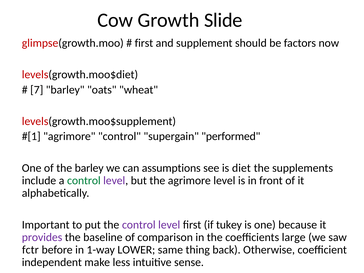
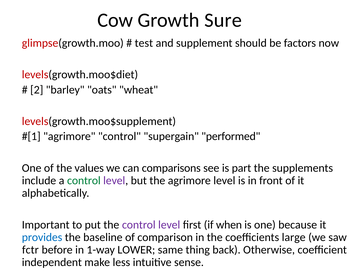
Slide: Slide -> Sure
first at (144, 43): first -> test
7: 7 -> 2
the barley: barley -> values
assumptions: assumptions -> comparisons
diet: diet -> part
tukey: tukey -> when
provides colour: purple -> blue
